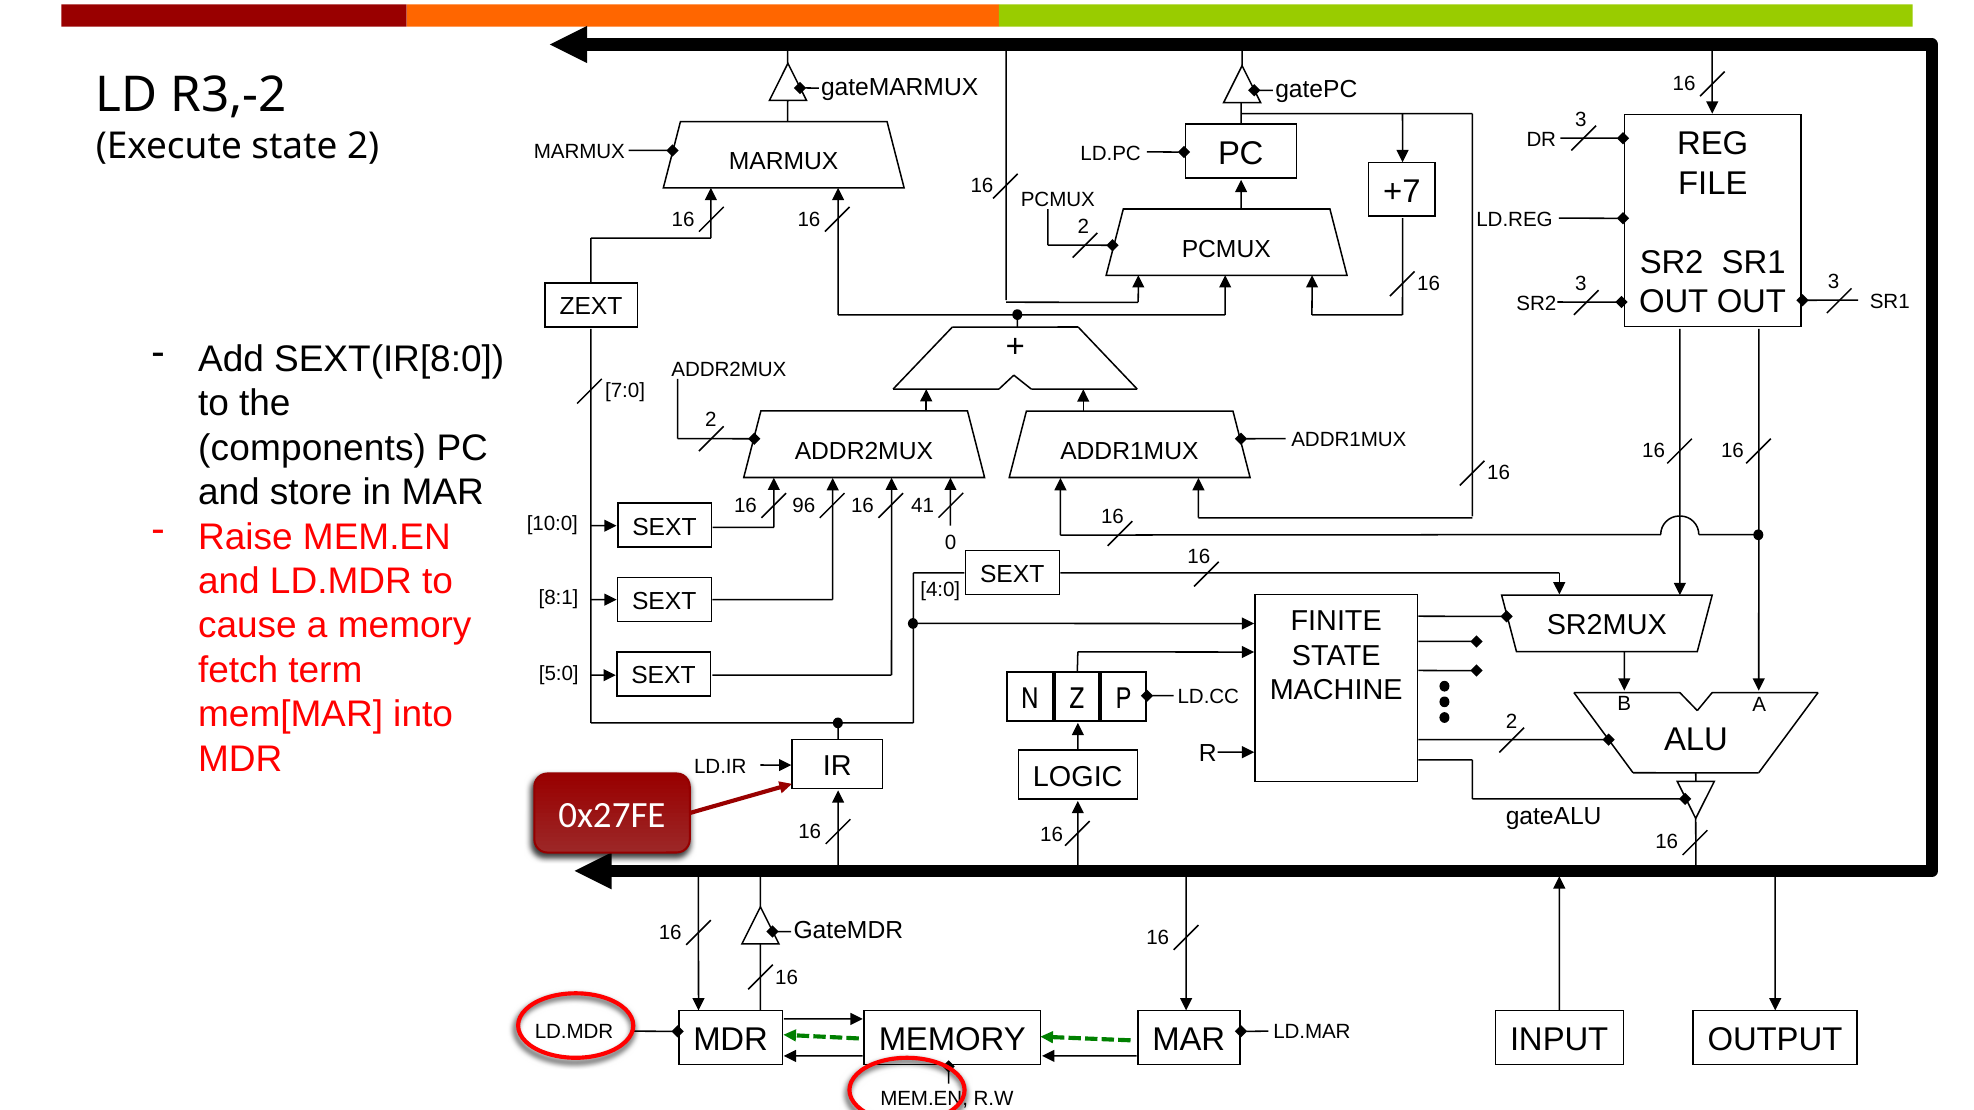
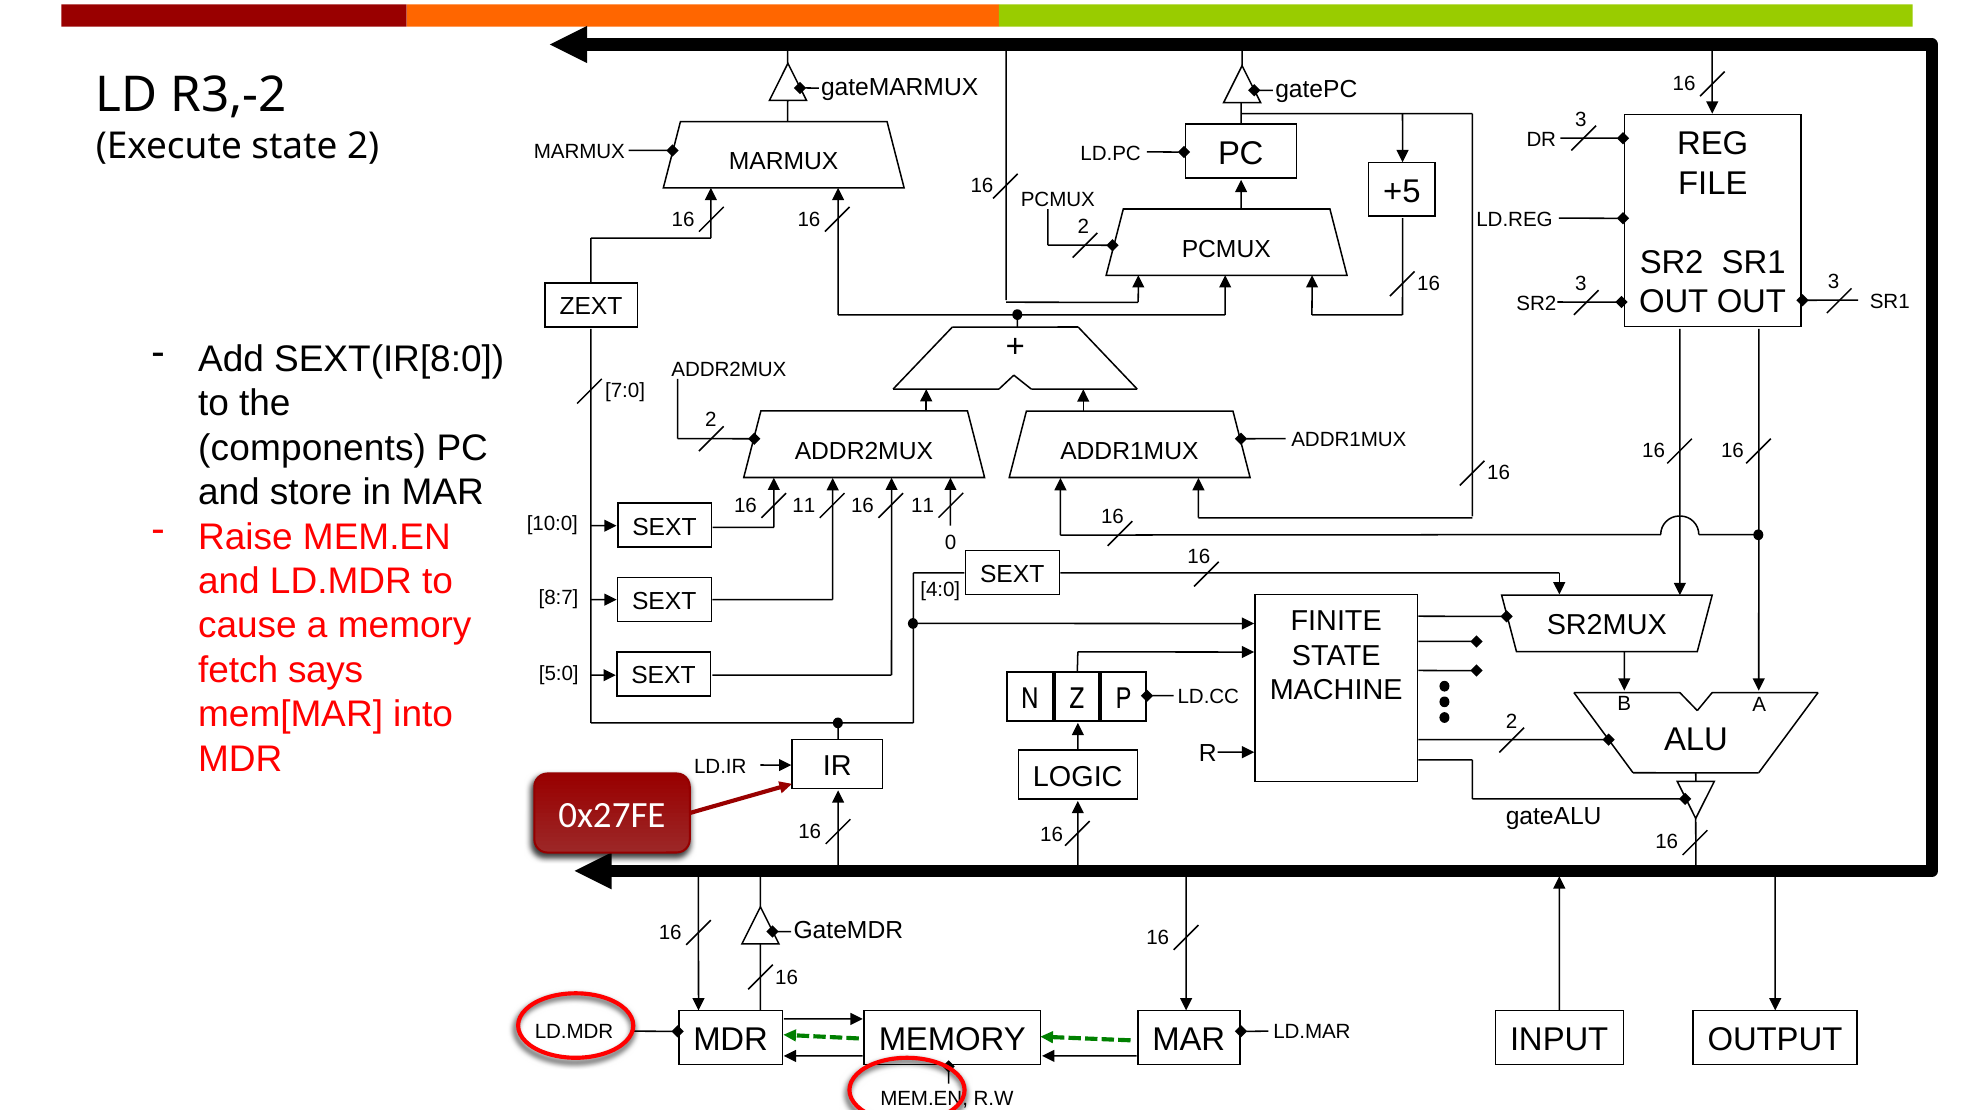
+7: +7 -> +5
96 at (804, 506): 96 -> 11
41 at (923, 506): 41 -> 11
8:1: 8:1 -> 8:7
term: term -> says
